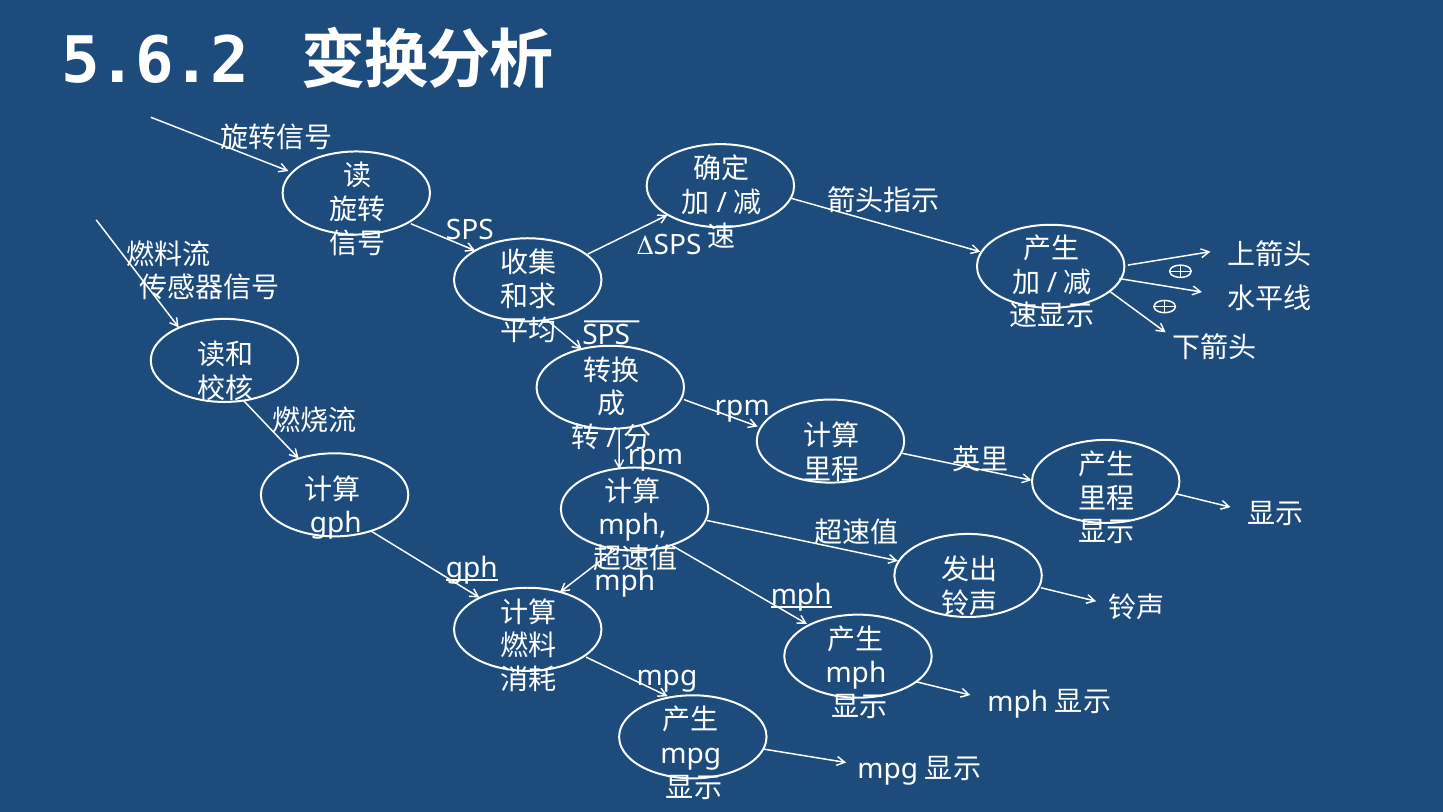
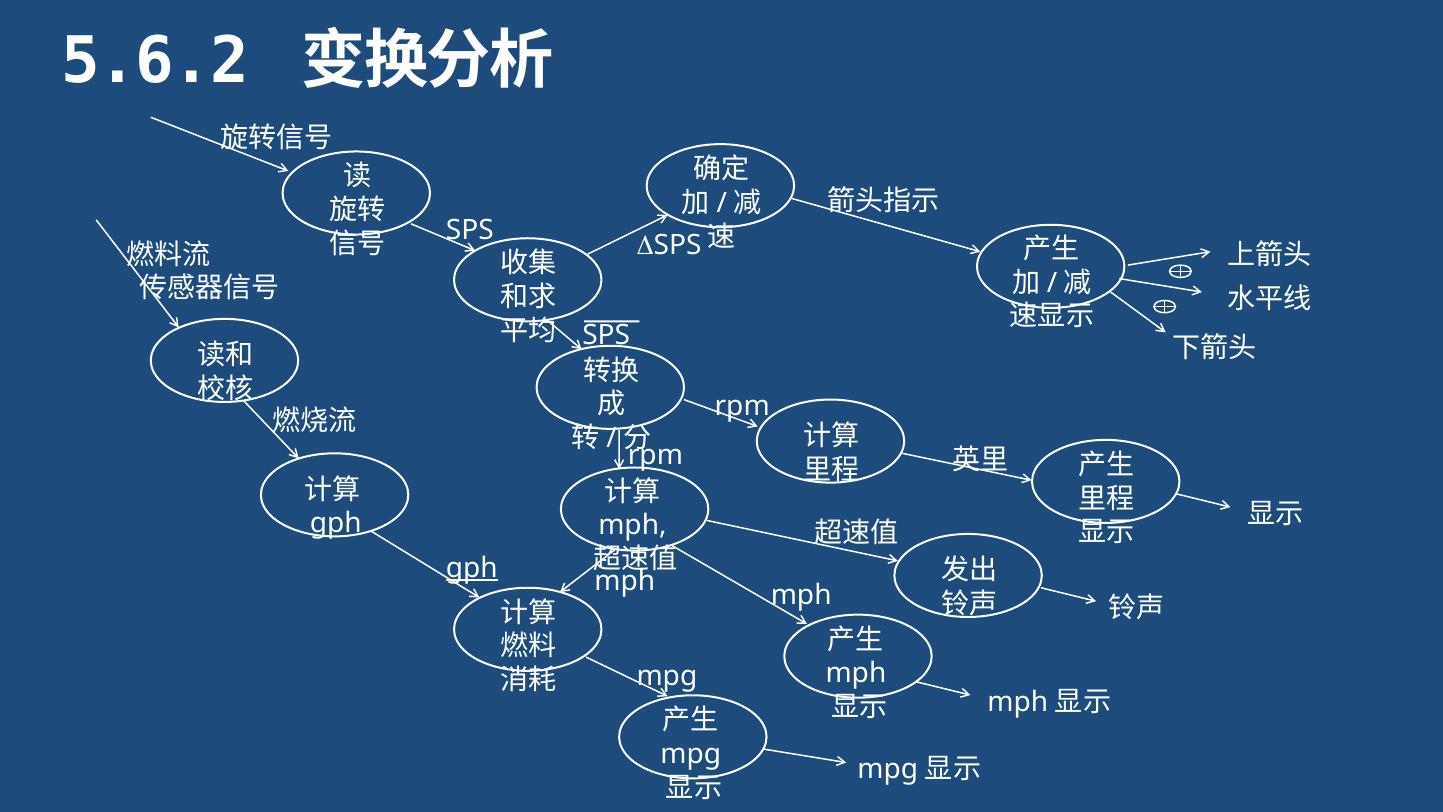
mph at (801, 595) underline: present -> none
